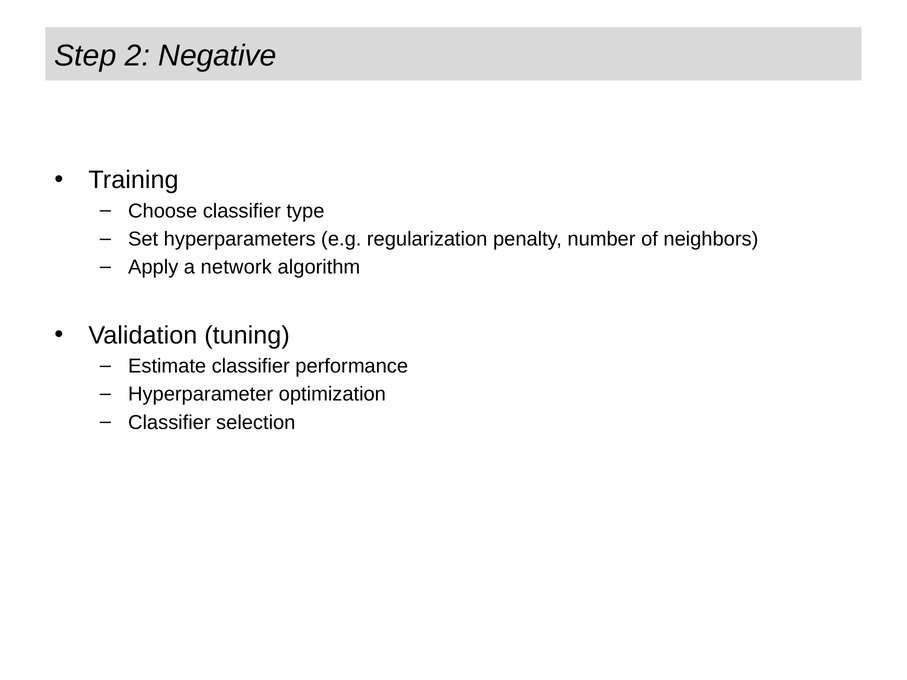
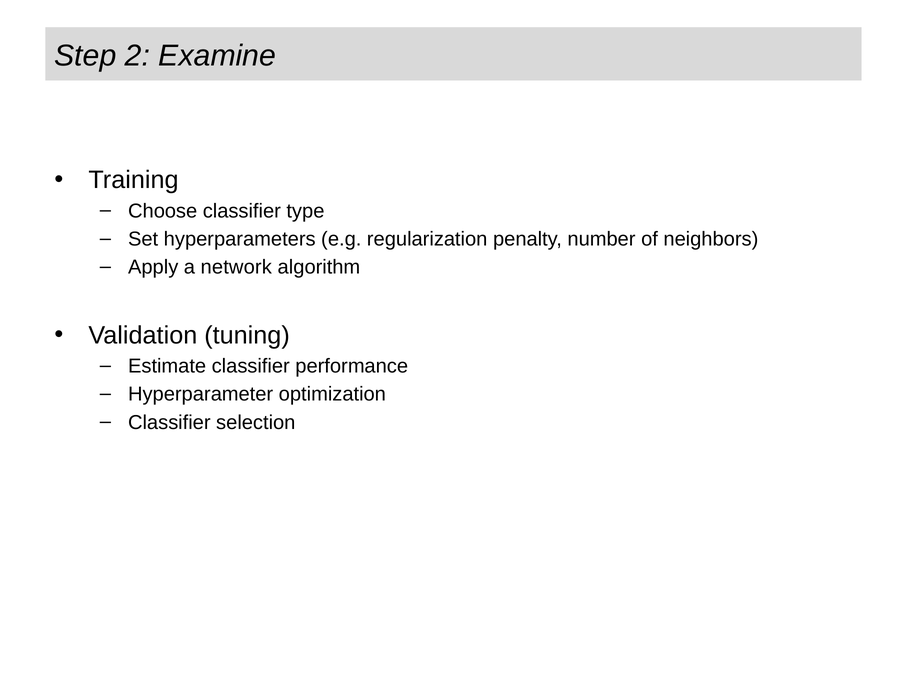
Negative: Negative -> Examine
